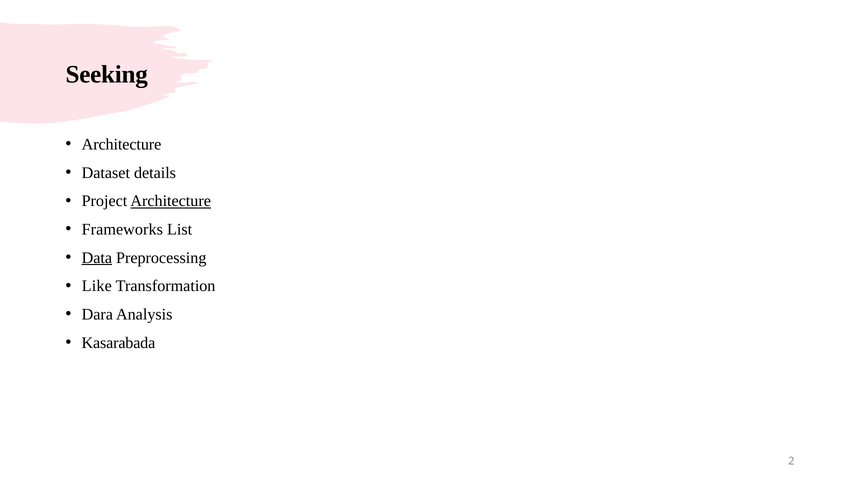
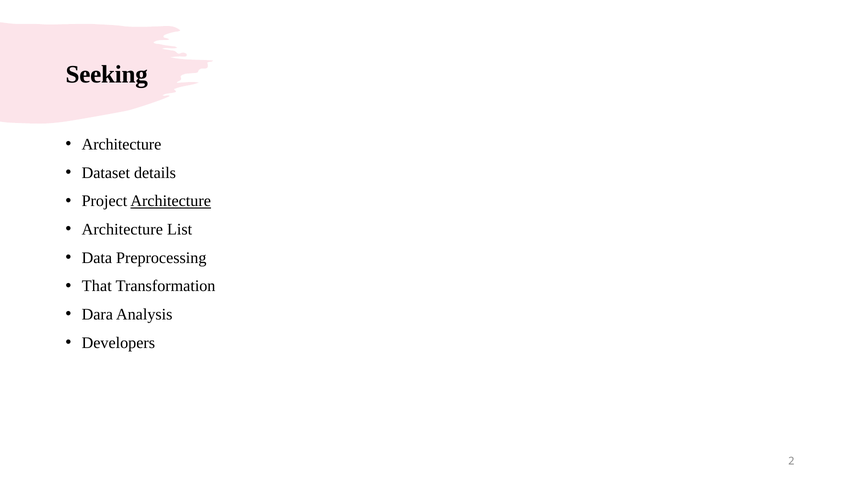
Frameworks at (122, 229): Frameworks -> Architecture
Data underline: present -> none
Like: Like -> That
Kasarabada: Kasarabada -> Developers
